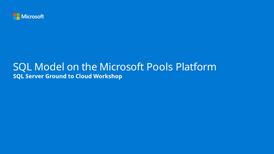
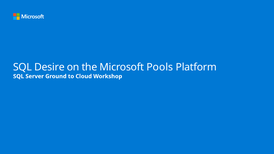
Model: Model -> Desire
